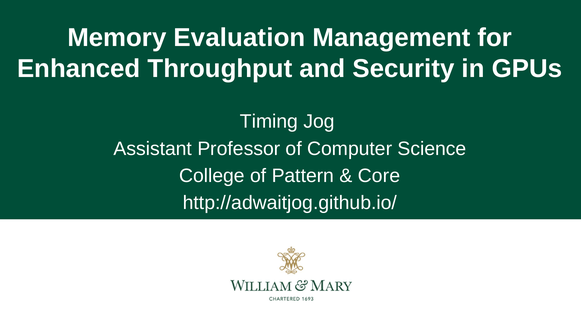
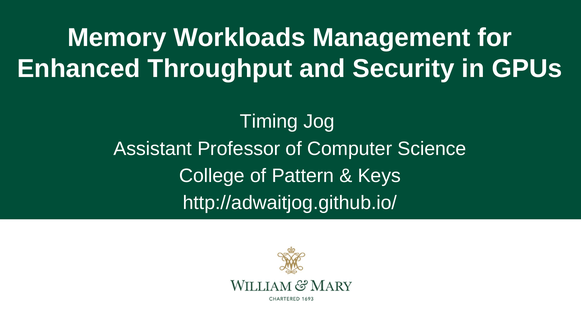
Evaluation: Evaluation -> Workloads
Core: Core -> Keys
